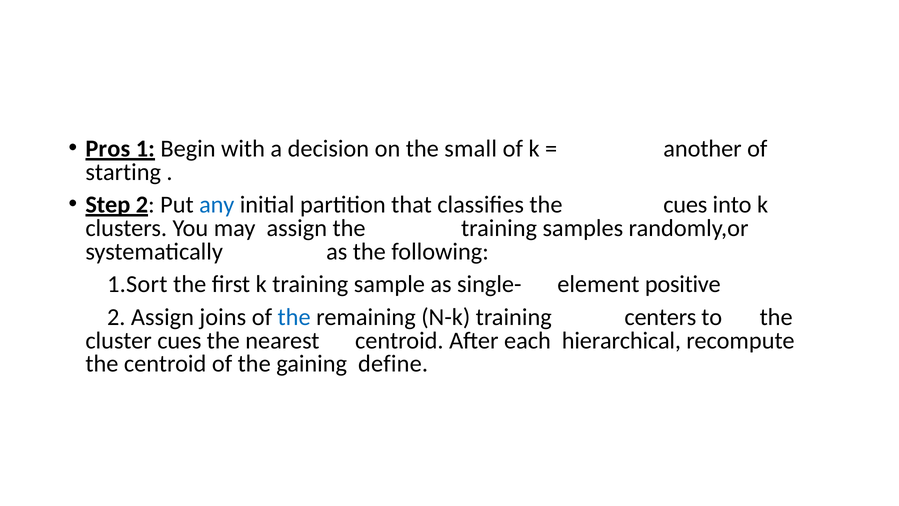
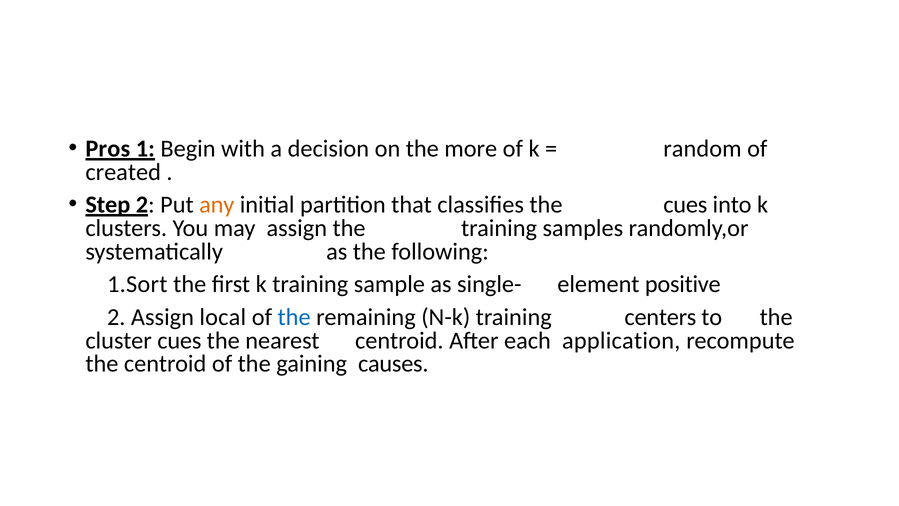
small: small -> more
another: another -> random
starting: starting -> created
any colour: blue -> orange
joins: joins -> local
hierarchical: hierarchical -> application
define: define -> causes
